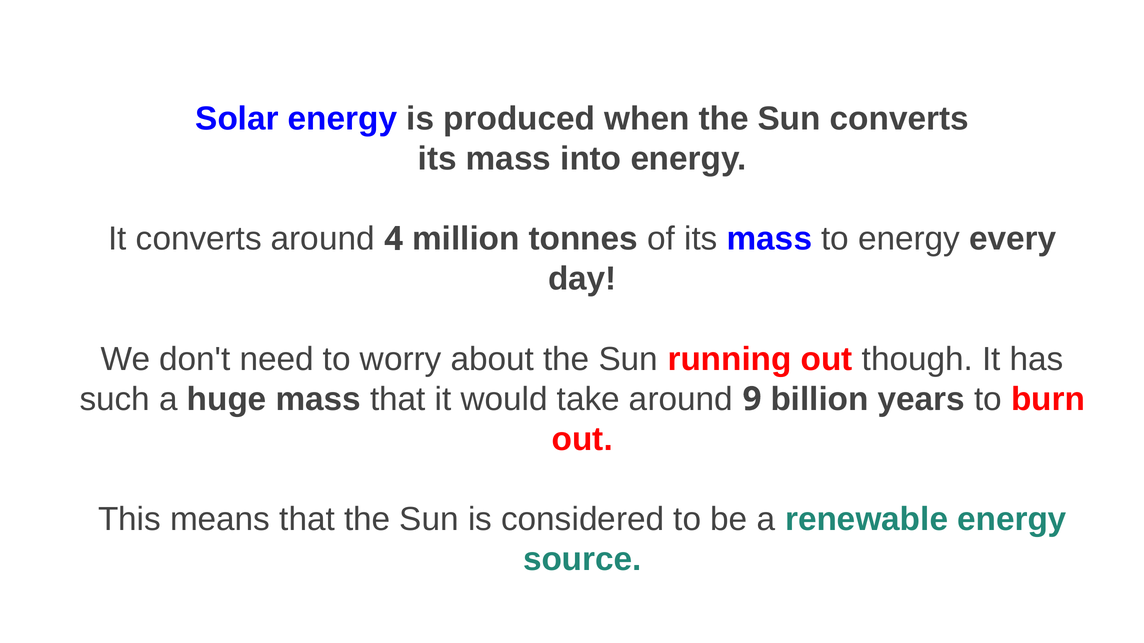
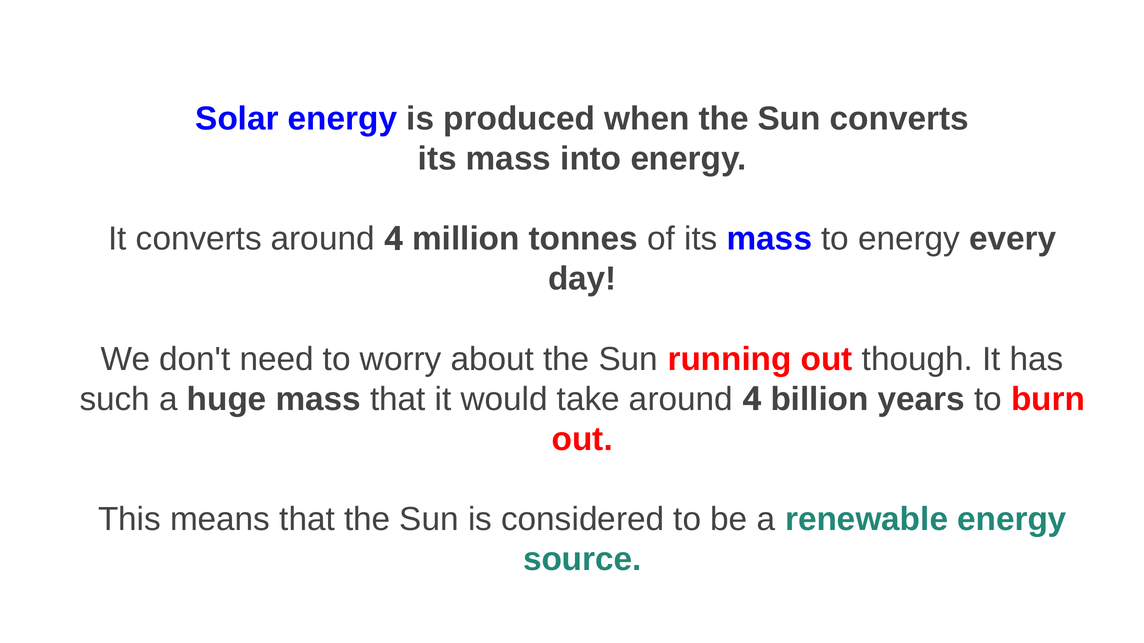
take around 9: 9 -> 4
